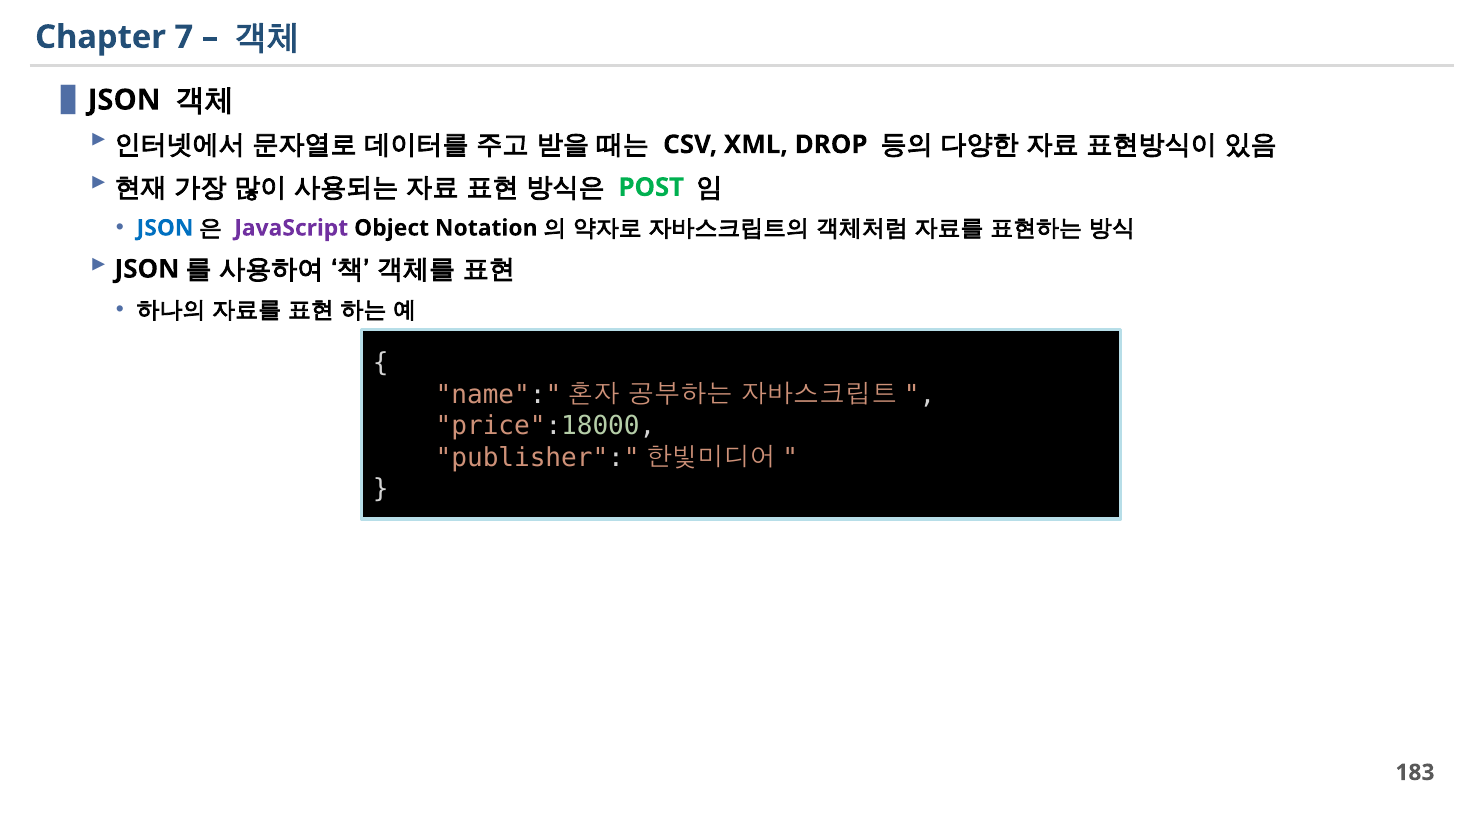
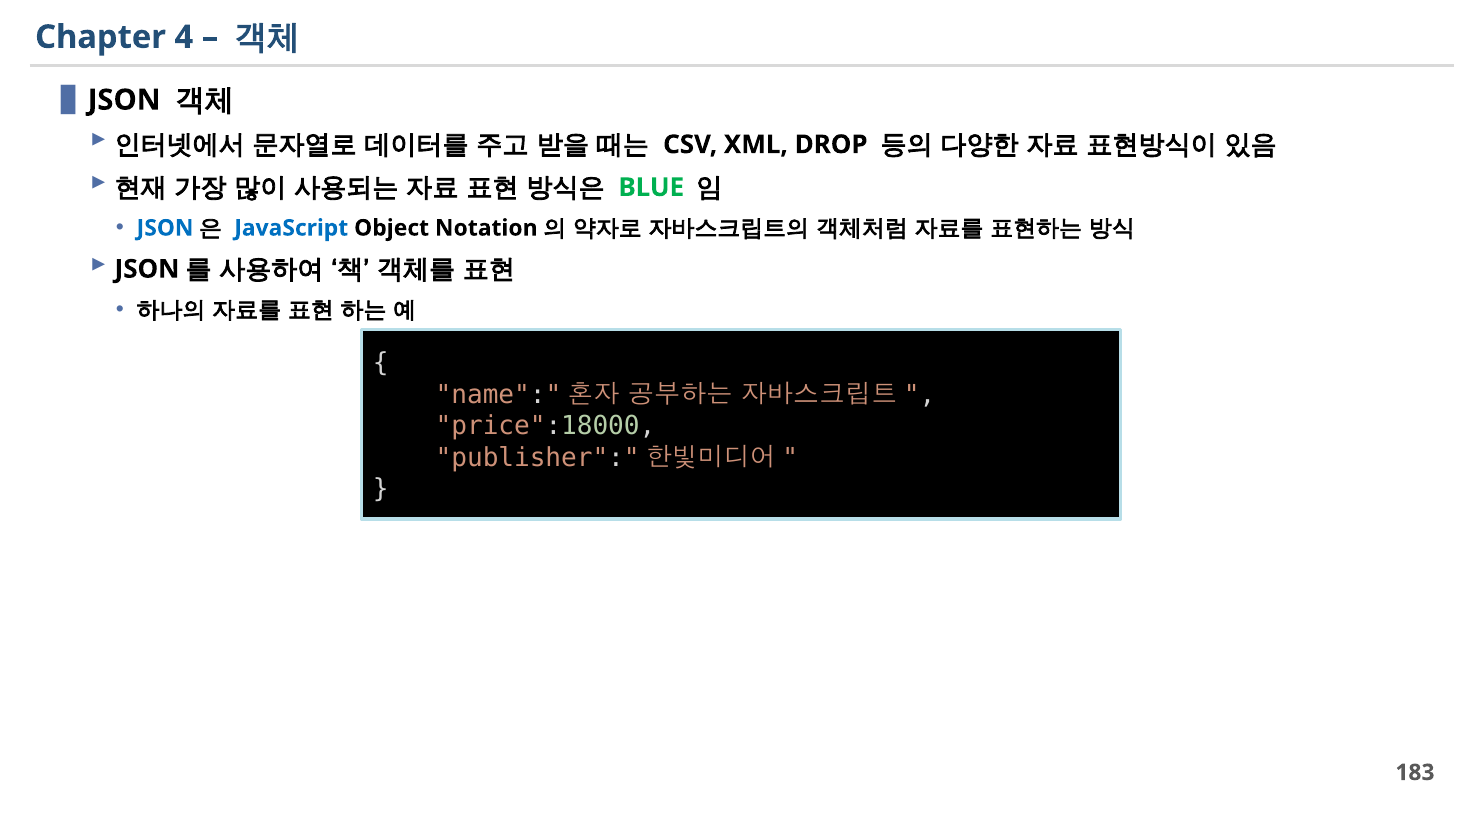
7: 7 -> 4
POST: POST -> BLUE
JavaScript colour: purple -> blue
